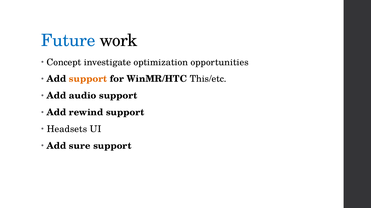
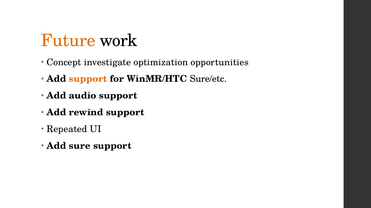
Future colour: blue -> orange
This/etc: This/etc -> Sure/etc
Headsets: Headsets -> Repeated
